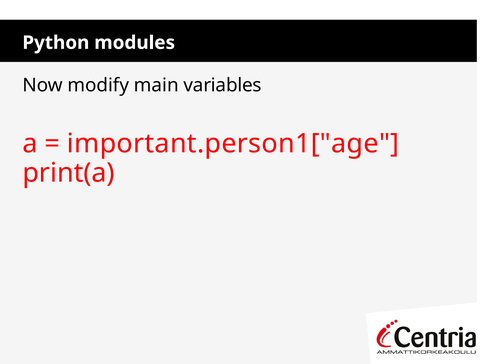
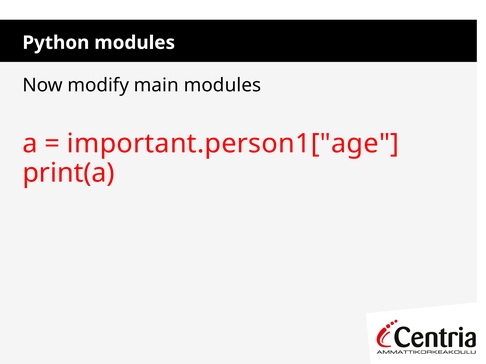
main variables: variables -> modules
